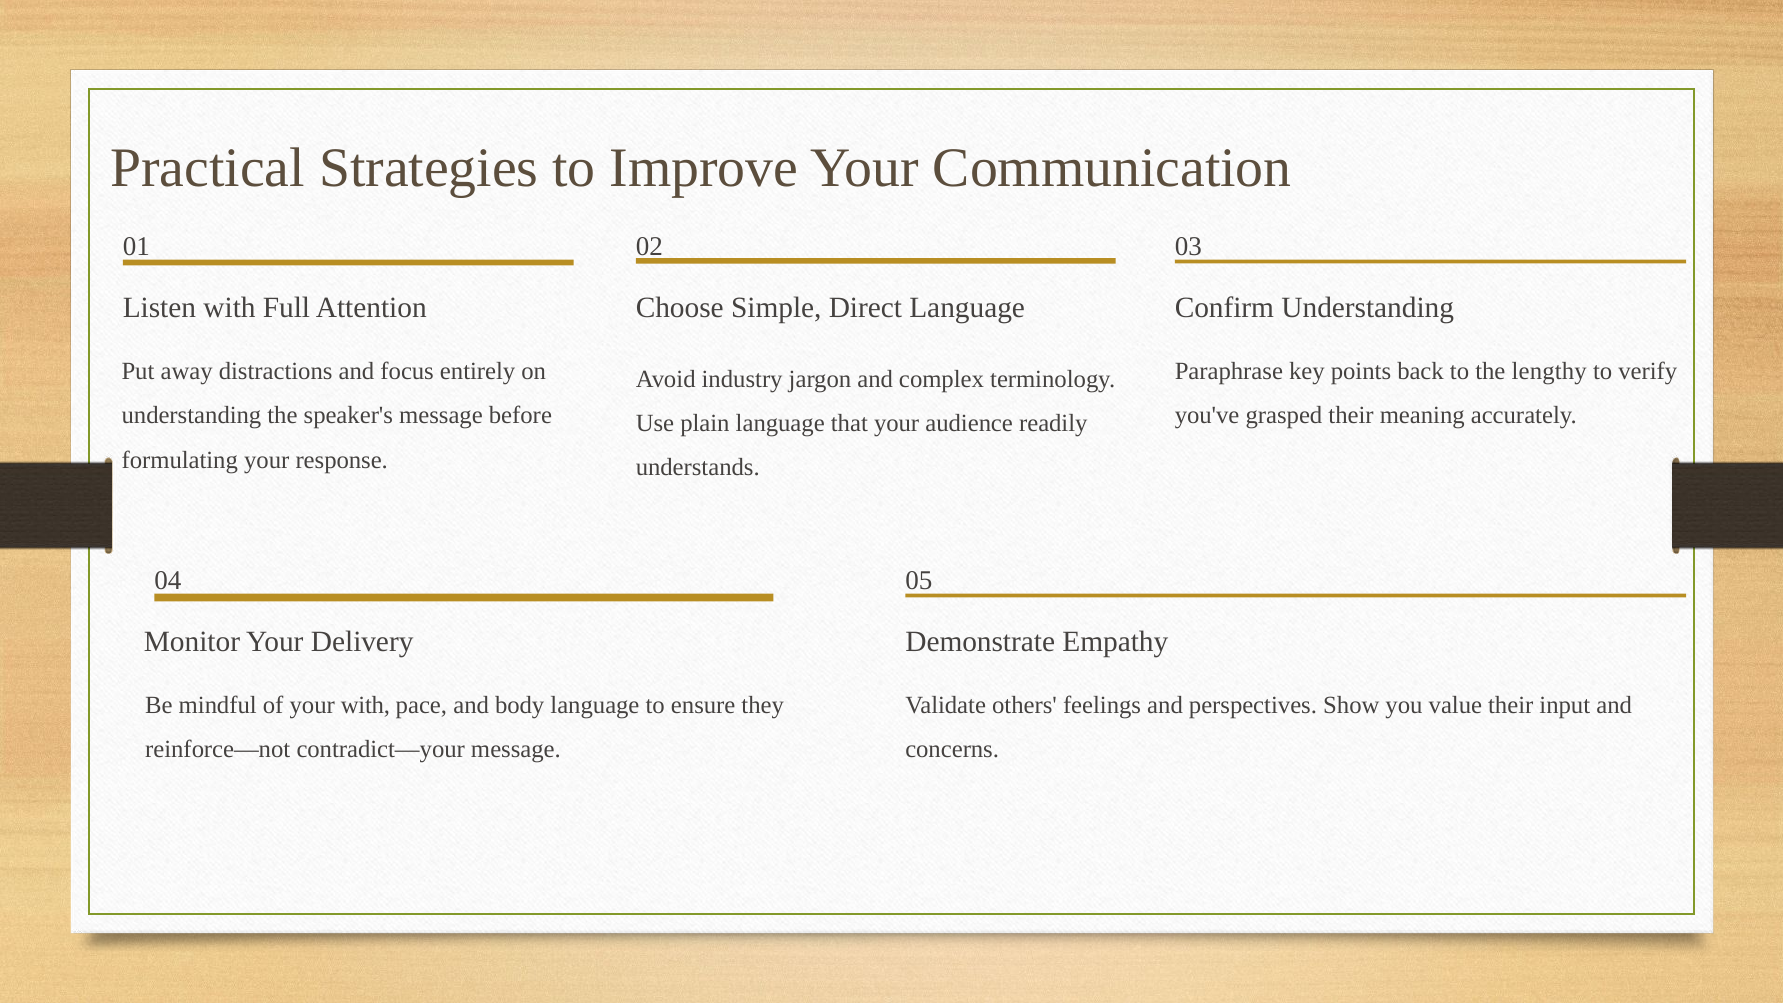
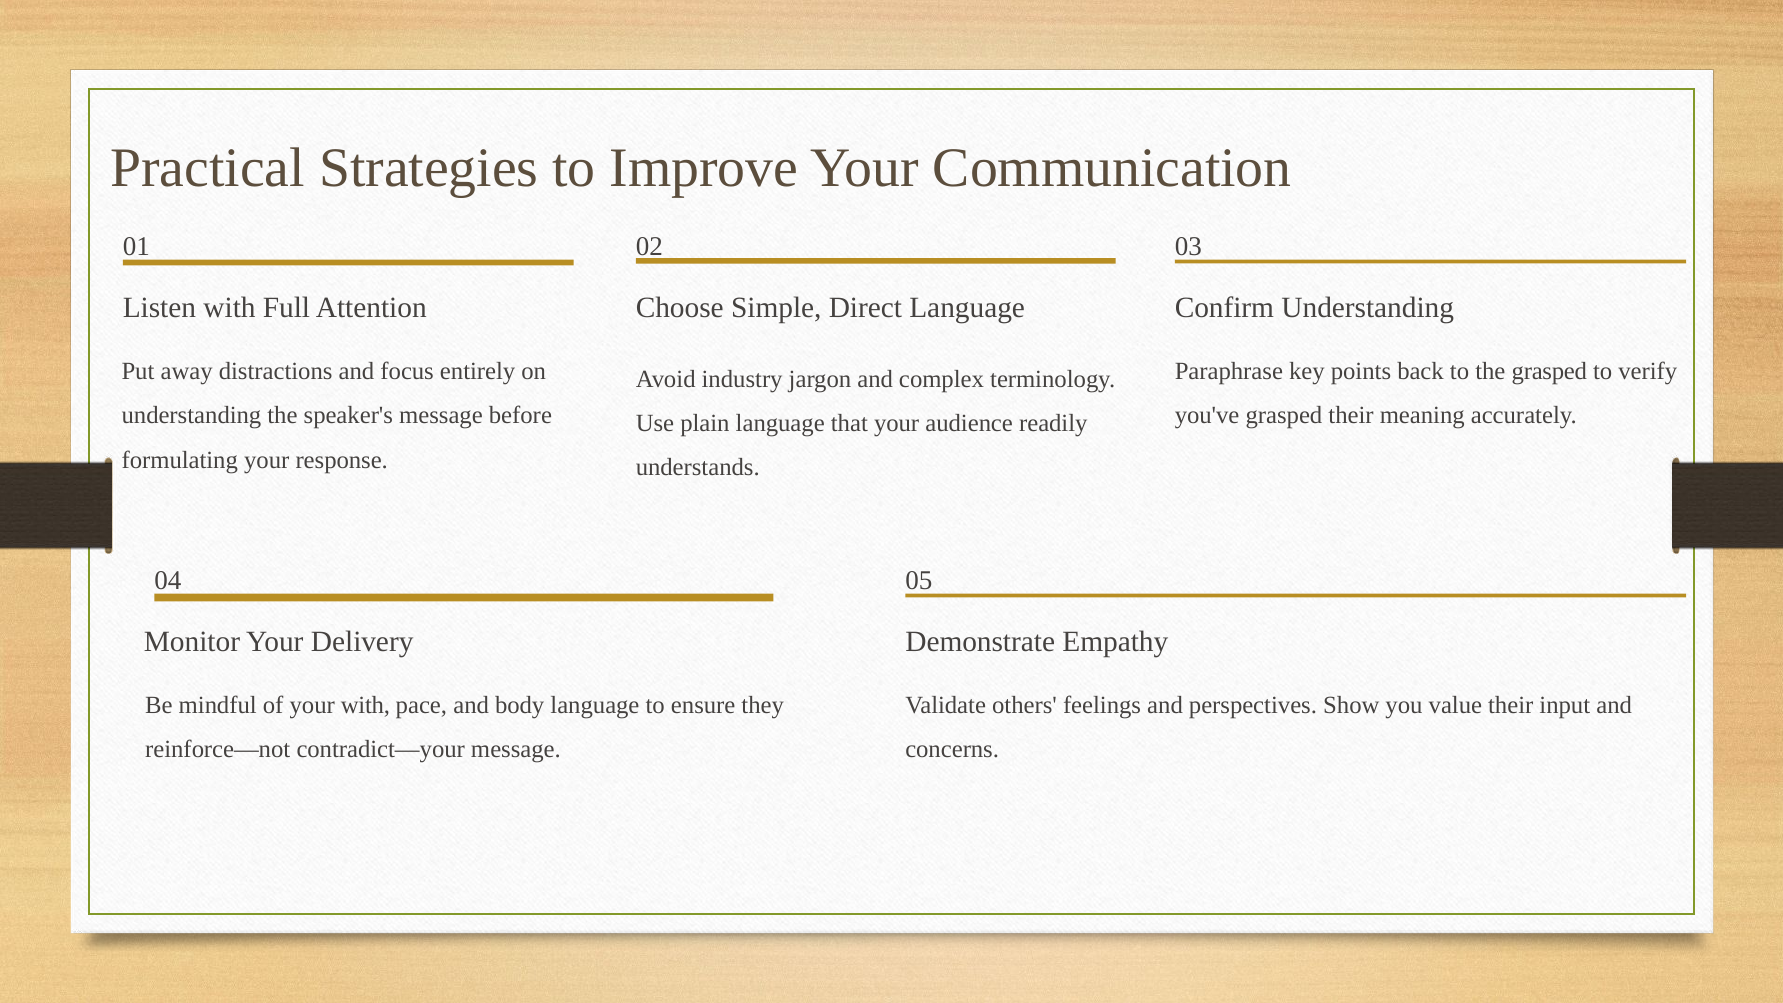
the lengthy: lengthy -> grasped
